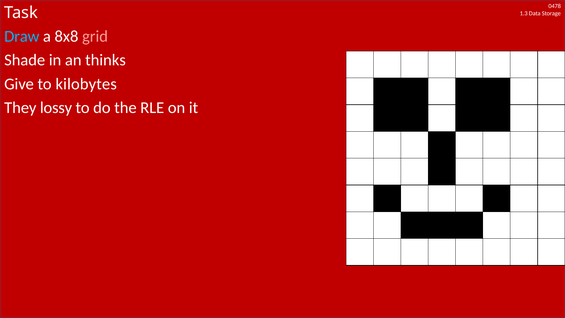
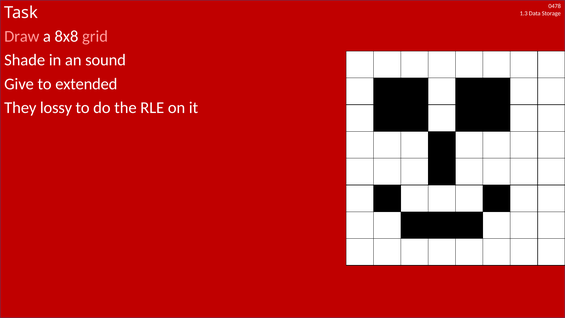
Draw colour: light blue -> pink
thinks: thinks -> sound
kilobytes: kilobytes -> extended
